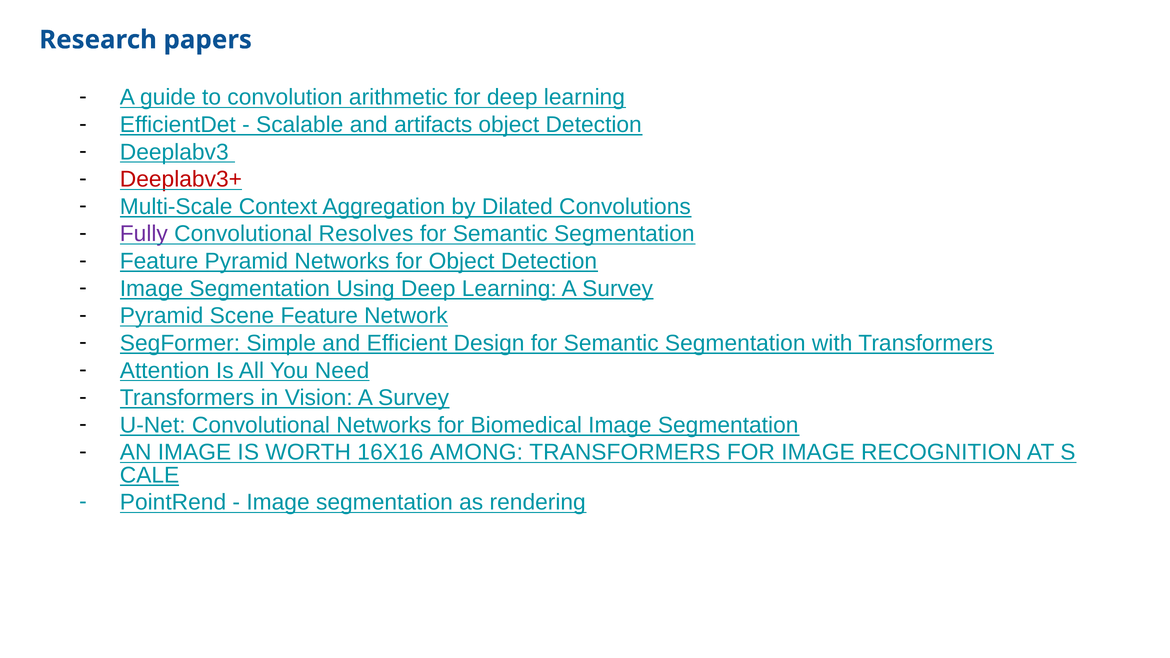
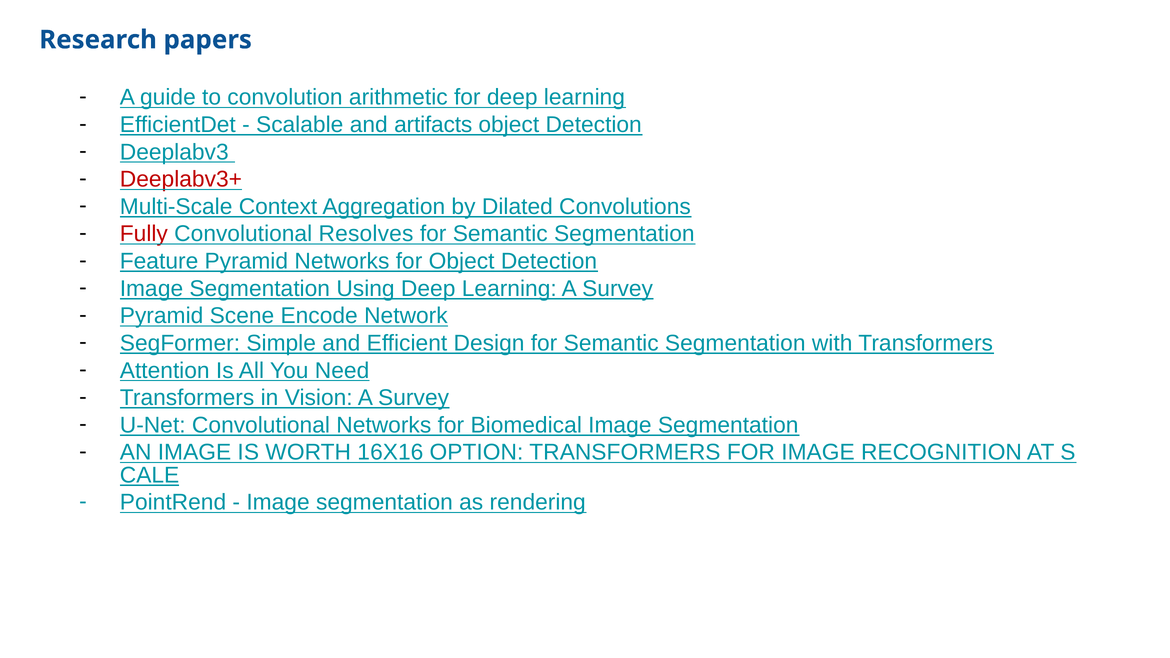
Fully colour: purple -> red
Scene Feature: Feature -> Encode
AMONG: AMONG -> OPTION
